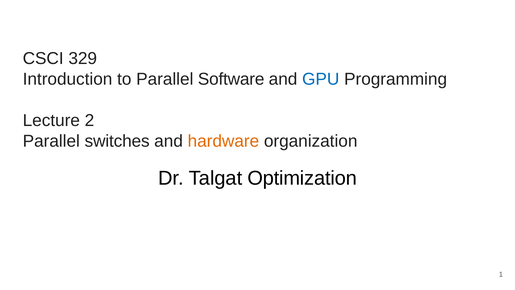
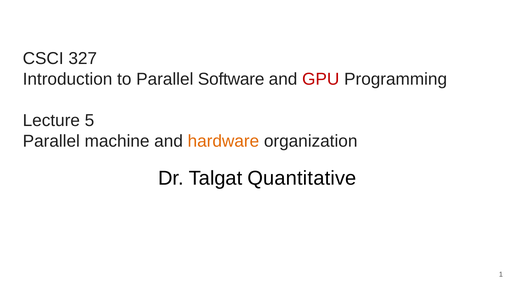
329: 329 -> 327
GPU colour: blue -> red
2: 2 -> 5
switches: switches -> machine
Optimization: Optimization -> Quantitative
